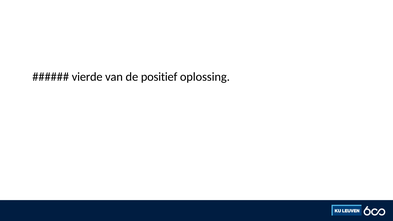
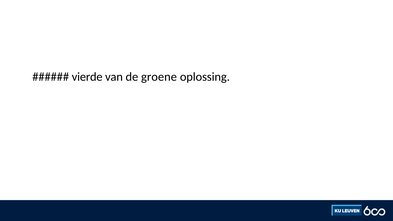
positief: positief -> groene
